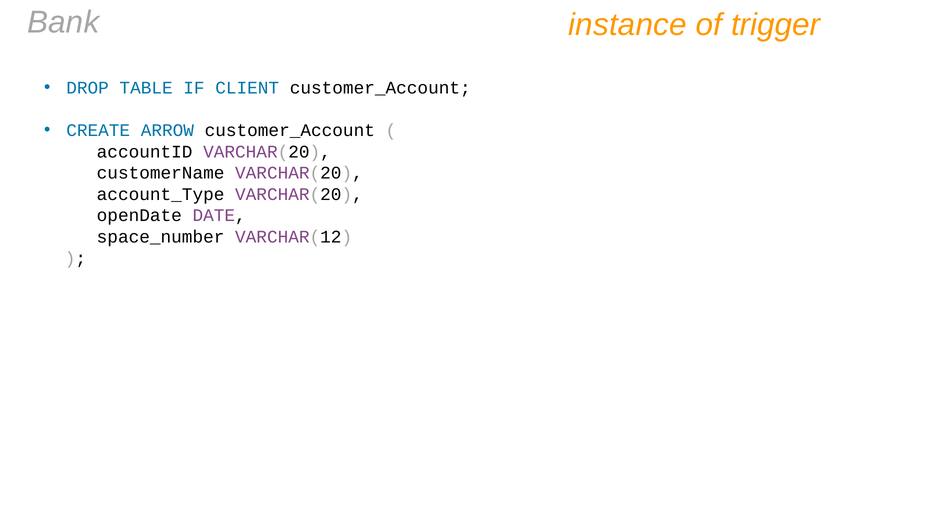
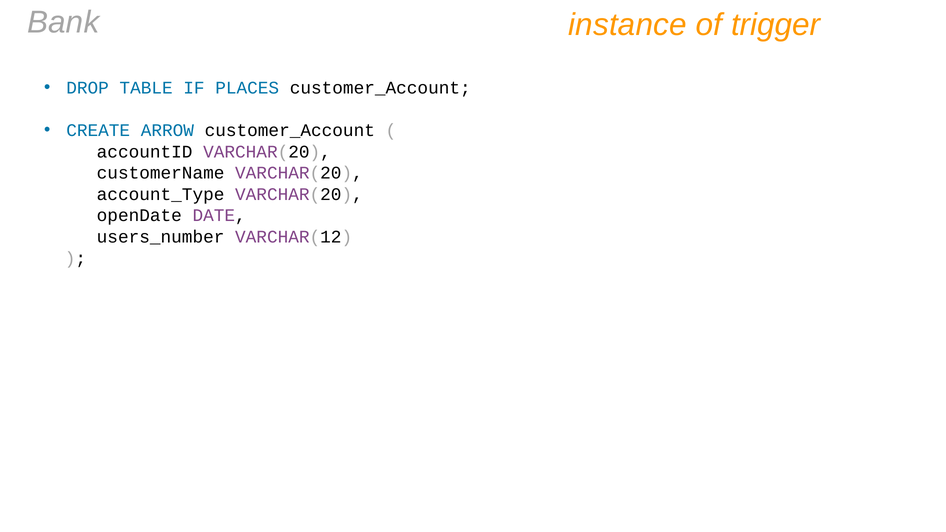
CLIENT: CLIENT -> PLACES
space_number: space_number -> users_number
